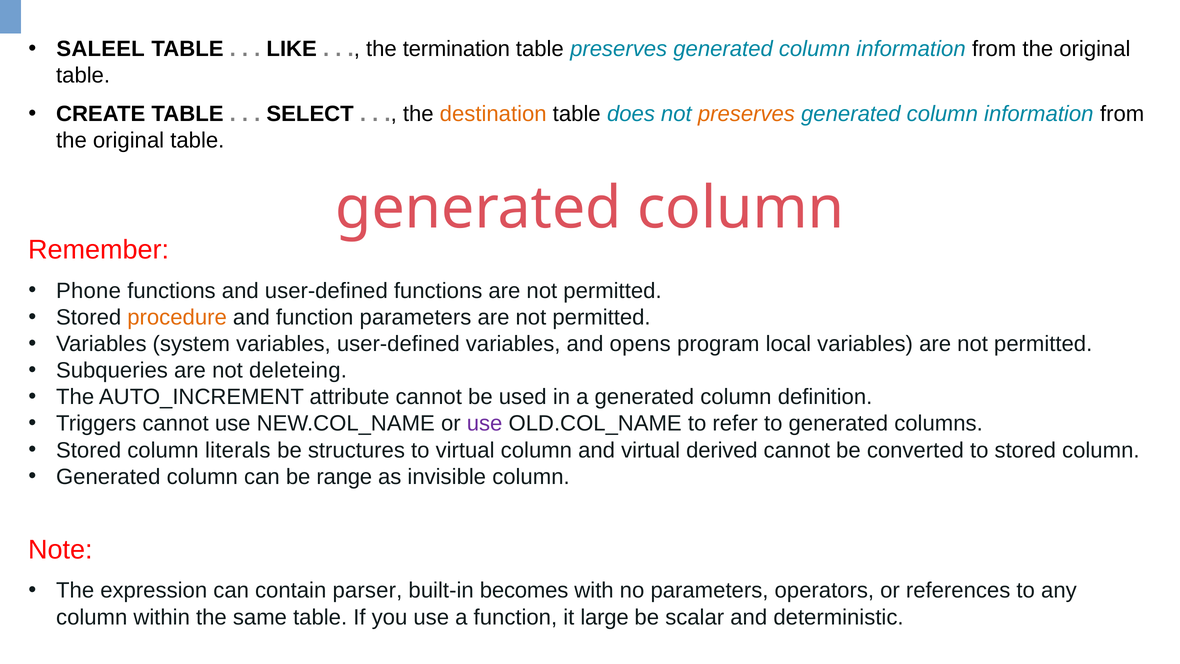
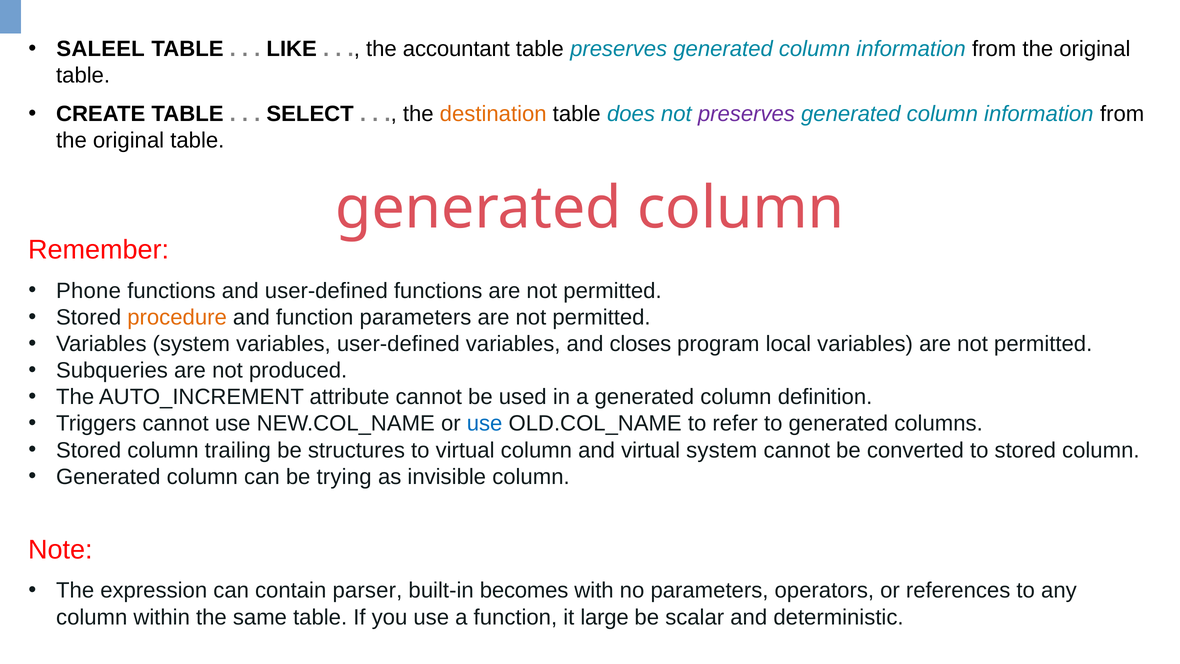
termination: termination -> accountant
preserves at (746, 114) colour: orange -> purple
opens: opens -> closes
deleteing: deleteing -> produced
use at (485, 423) colour: purple -> blue
literals: literals -> trailing
virtual derived: derived -> system
range: range -> trying
